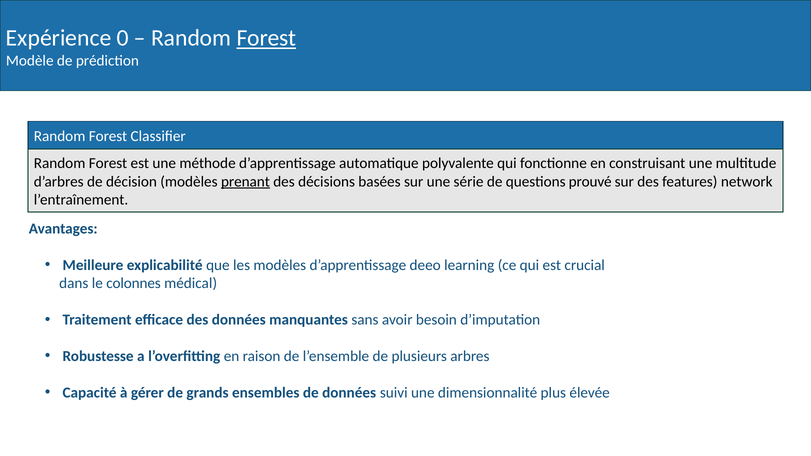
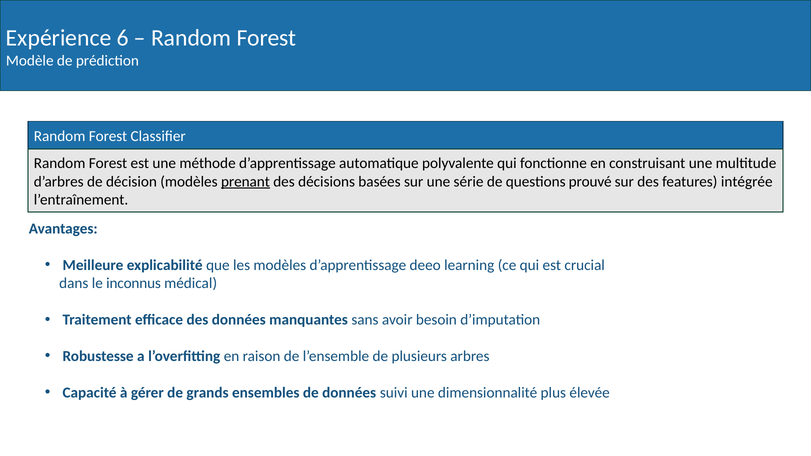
0: 0 -> 6
Forest at (266, 38) underline: present -> none
network: network -> intégrée
colonnes: colonnes -> inconnus
